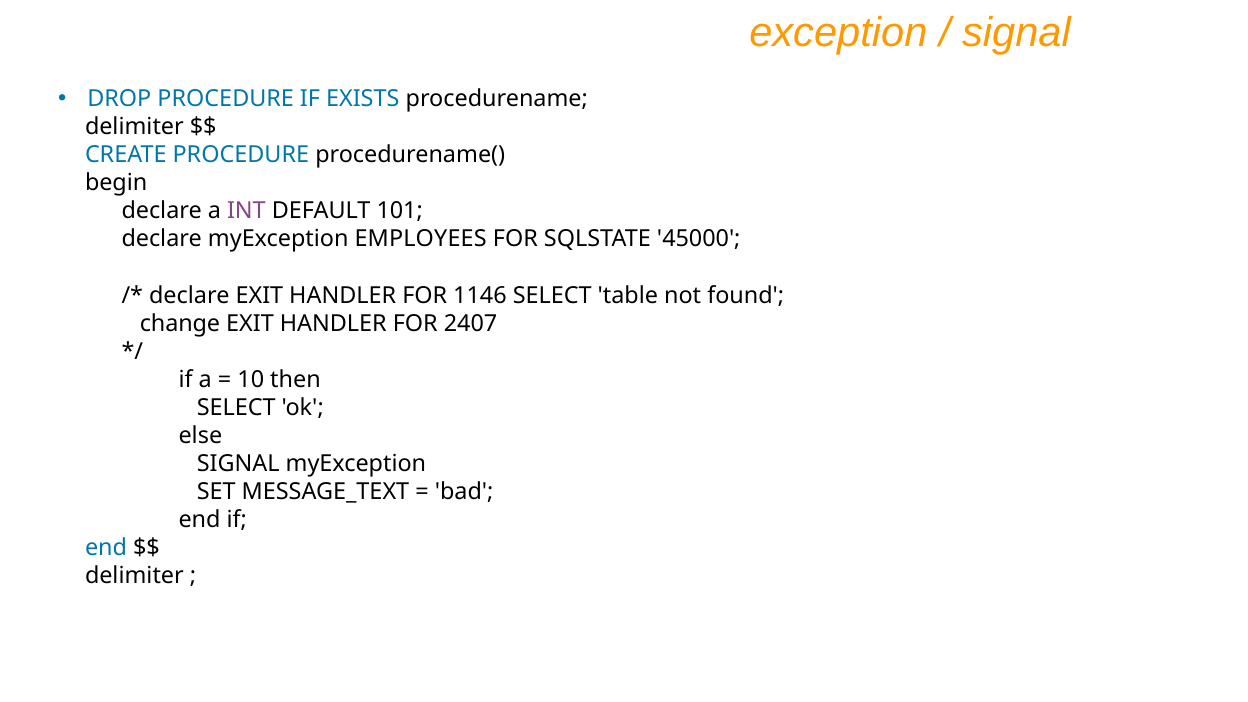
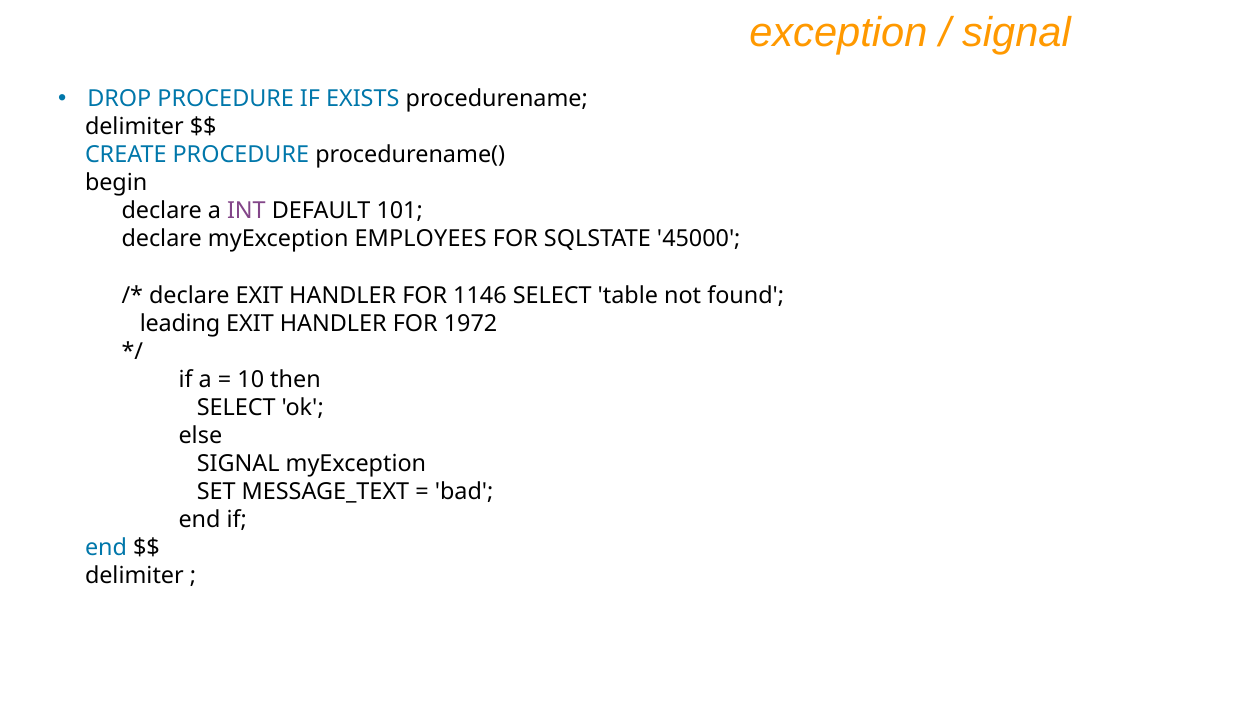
change: change -> leading
2407: 2407 -> 1972
